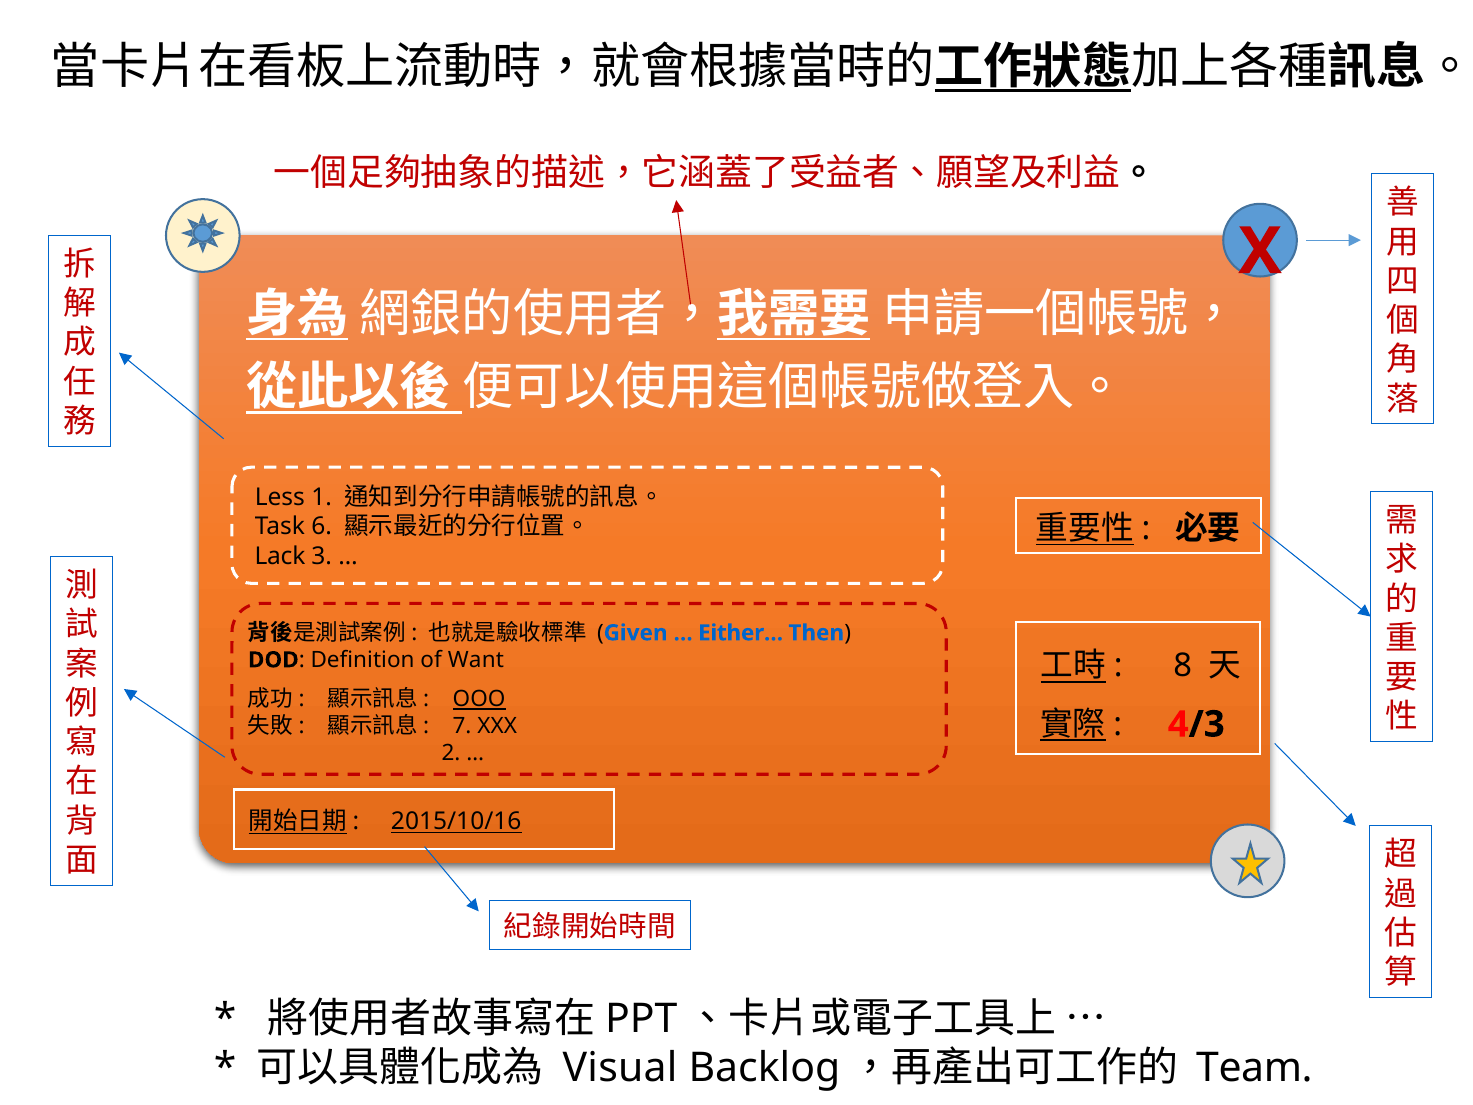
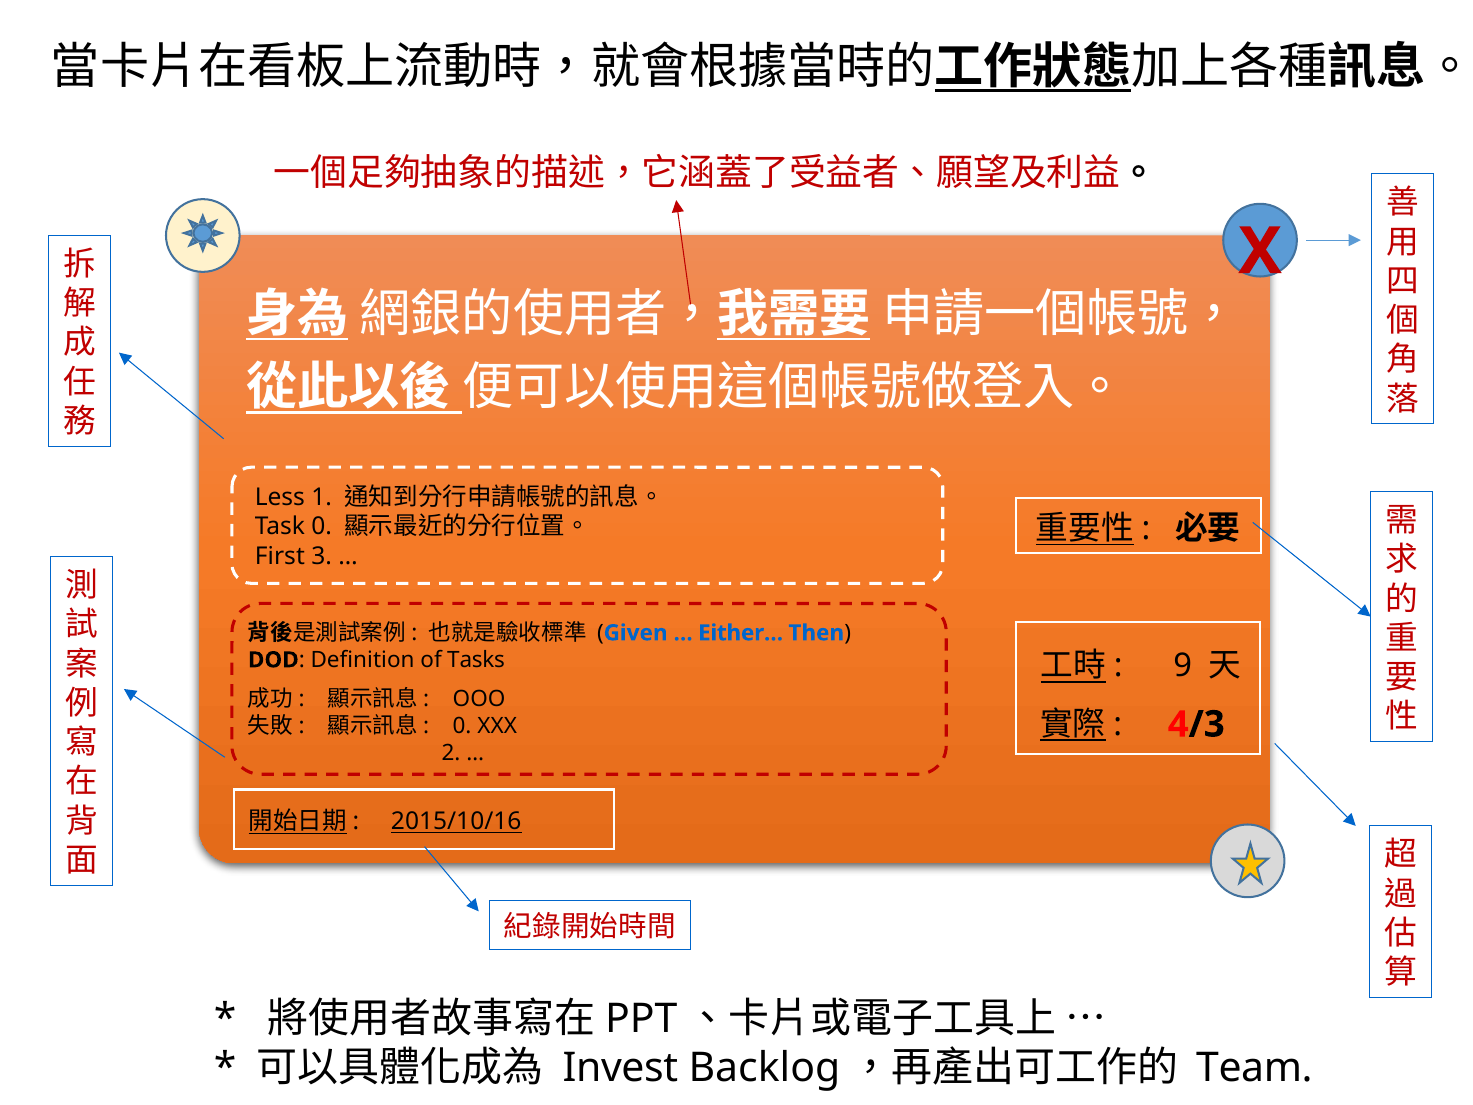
Task 6: 6 -> 0
Lack: Lack -> First
8: 8 -> 9
Want: Want -> Tasks
OOO underline: present -> none
7 at (462, 726): 7 -> 0
Visual: Visual -> Invest
